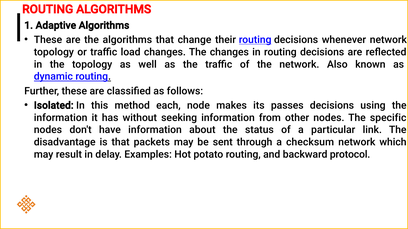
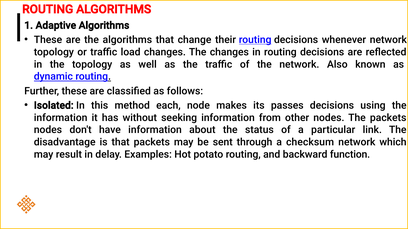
The specific: specific -> packets
protocol: protocol -> function
